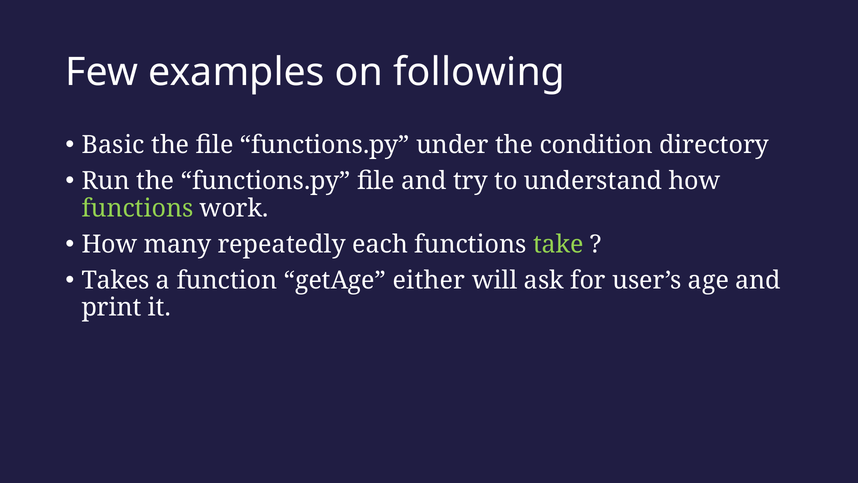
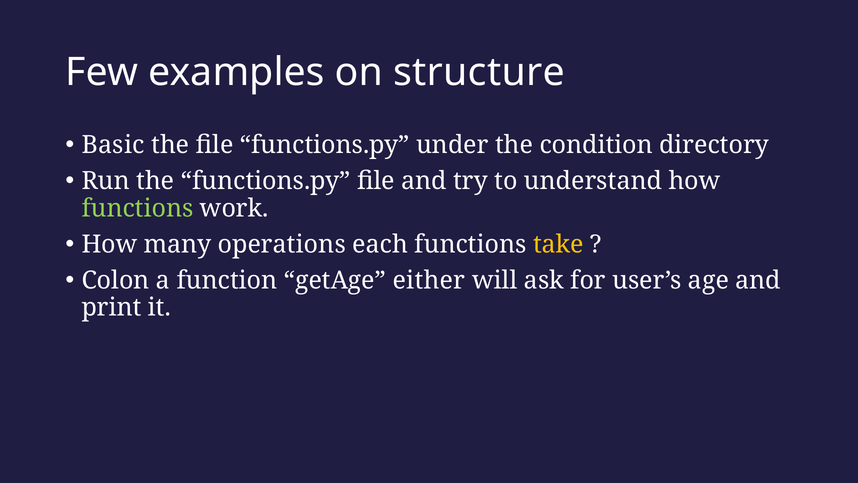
following: following -> structure
repeatedly: repeatedly -> operations
take colour: light green -> yellow
Takes: Takes -> Colon
